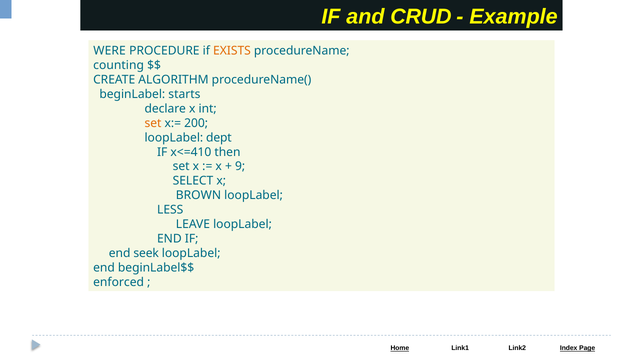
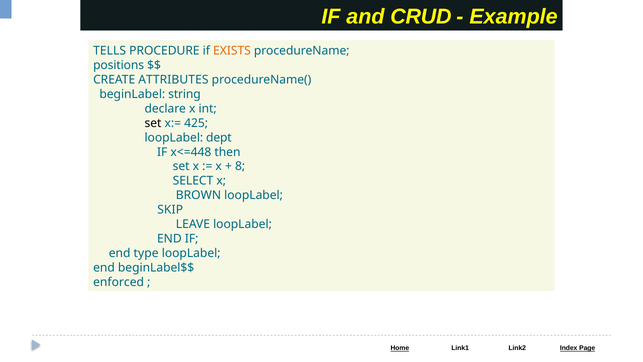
WERE: WERE -> TELLS
counting: counting -> positions
ALGORITHM: ALGORITHM -> ATTRIBUTES
starts: starts -> string
set at (153, 123) colour: orange -> black
200: 200 -> 425
x<=410: x<=410 -> x<=448
9: 9 -> 8
LESS: LESS -> SKIP
seek: seek -> type
